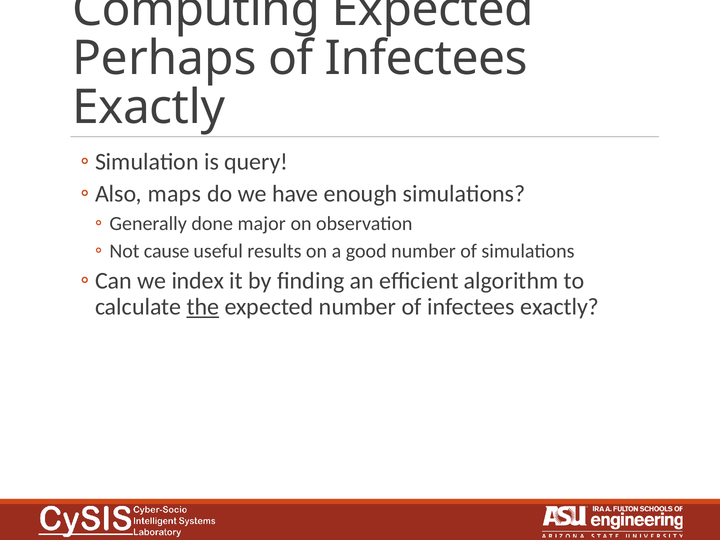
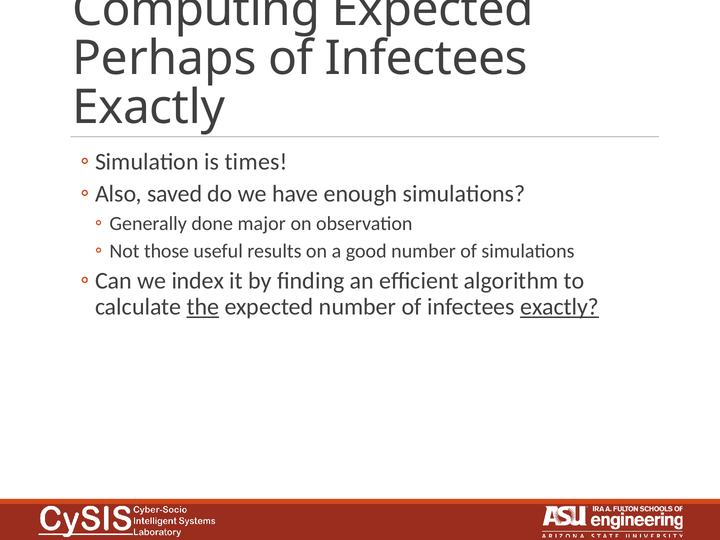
query: query -> times
maps: maps -> saved
cause: cause -> those
exactly at (560, 307) underline: none -> present
